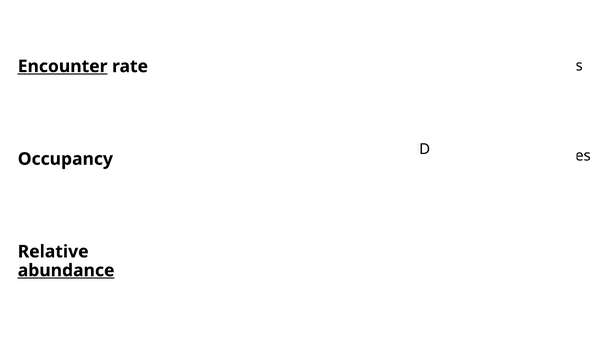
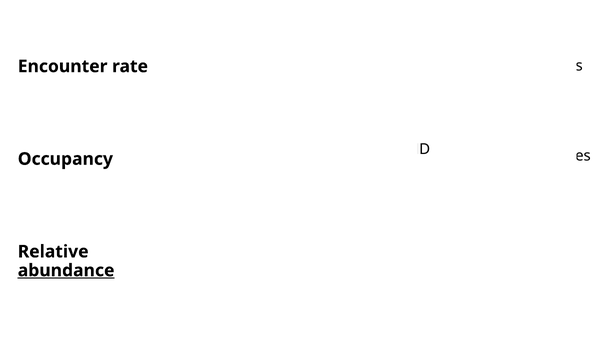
Encounter underline: present -> none
